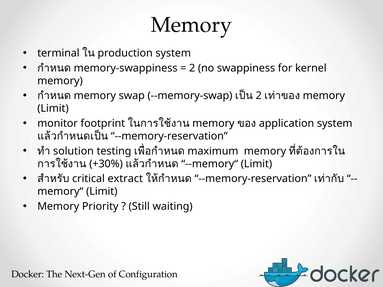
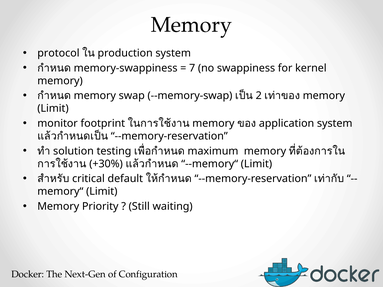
terminal: terminal -> protocol
2 at (192, 68): 2 -> 7
extract: extract -> default
